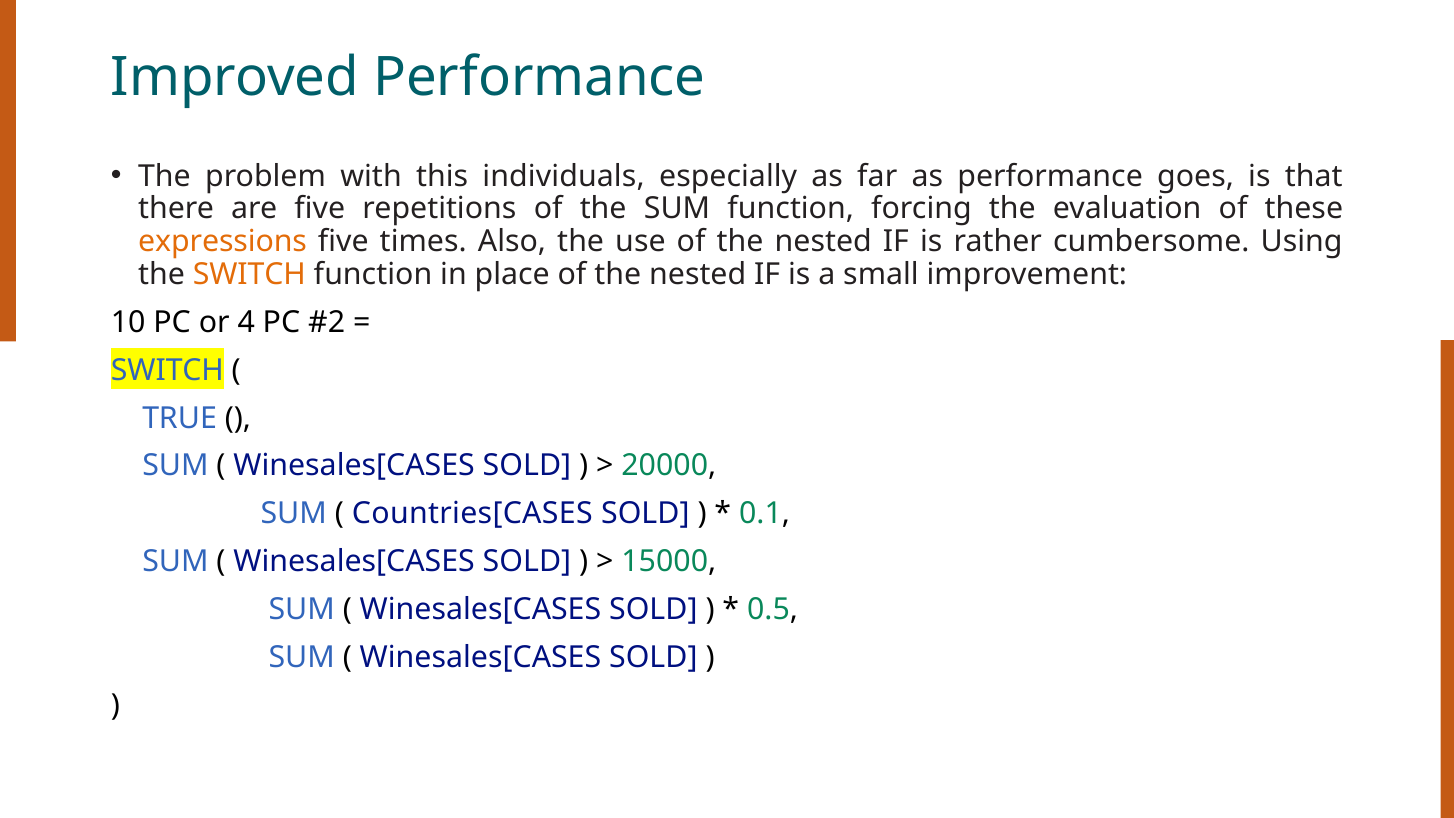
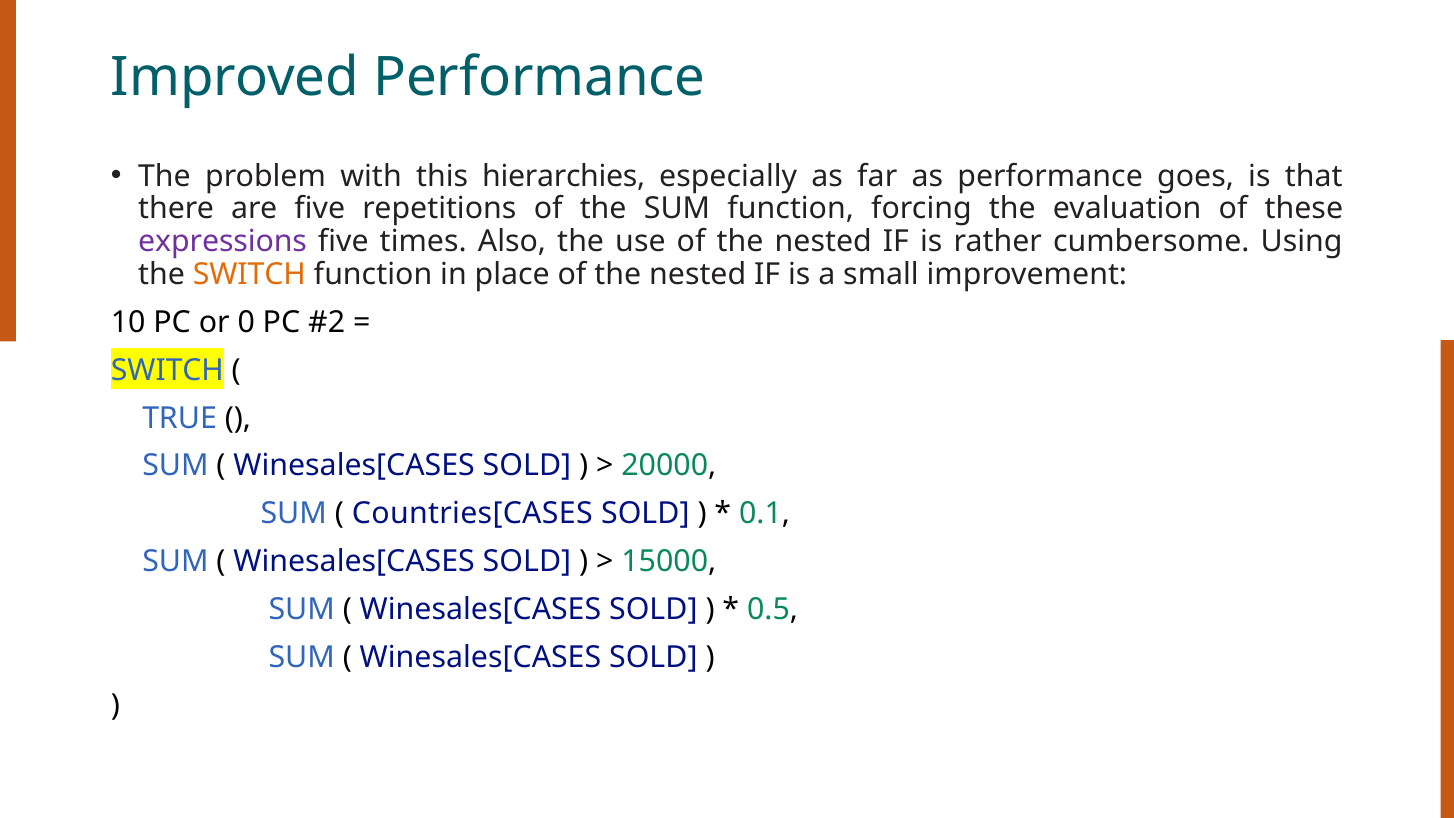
individuals: individuals -> hierarchies
expressions colour: orange -> purple
4: 4 -> 0
